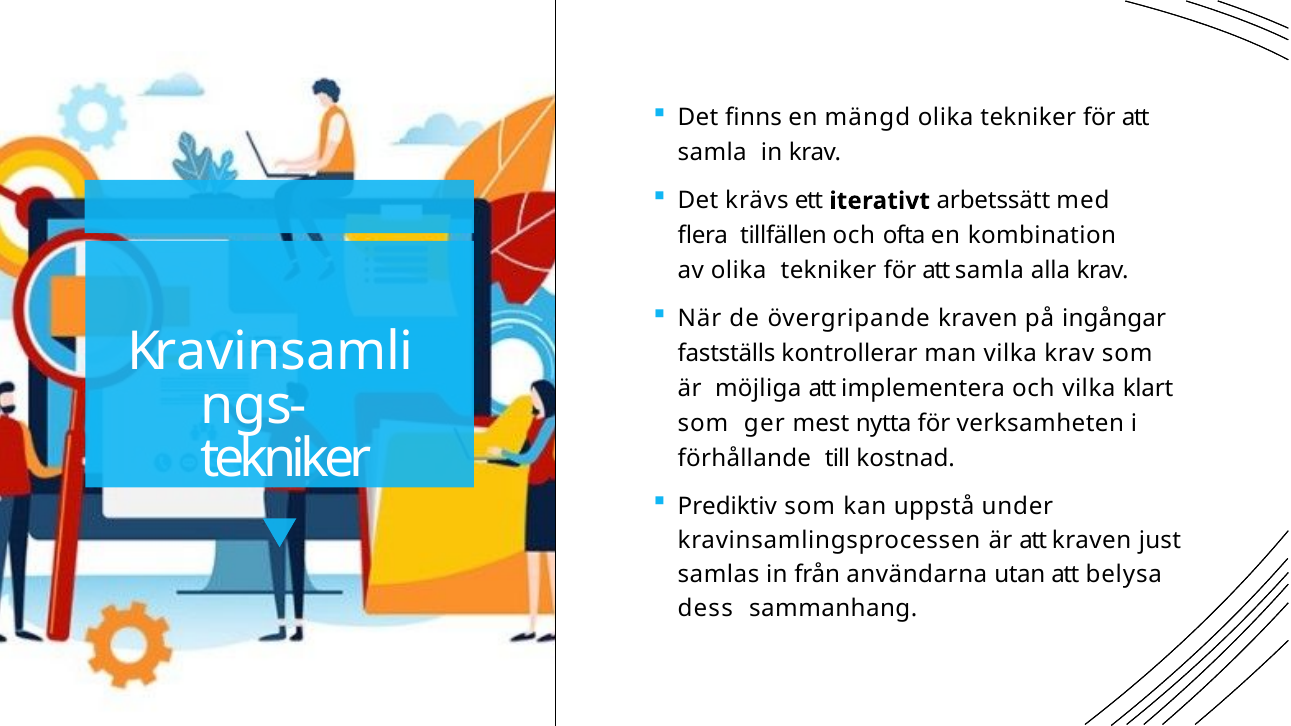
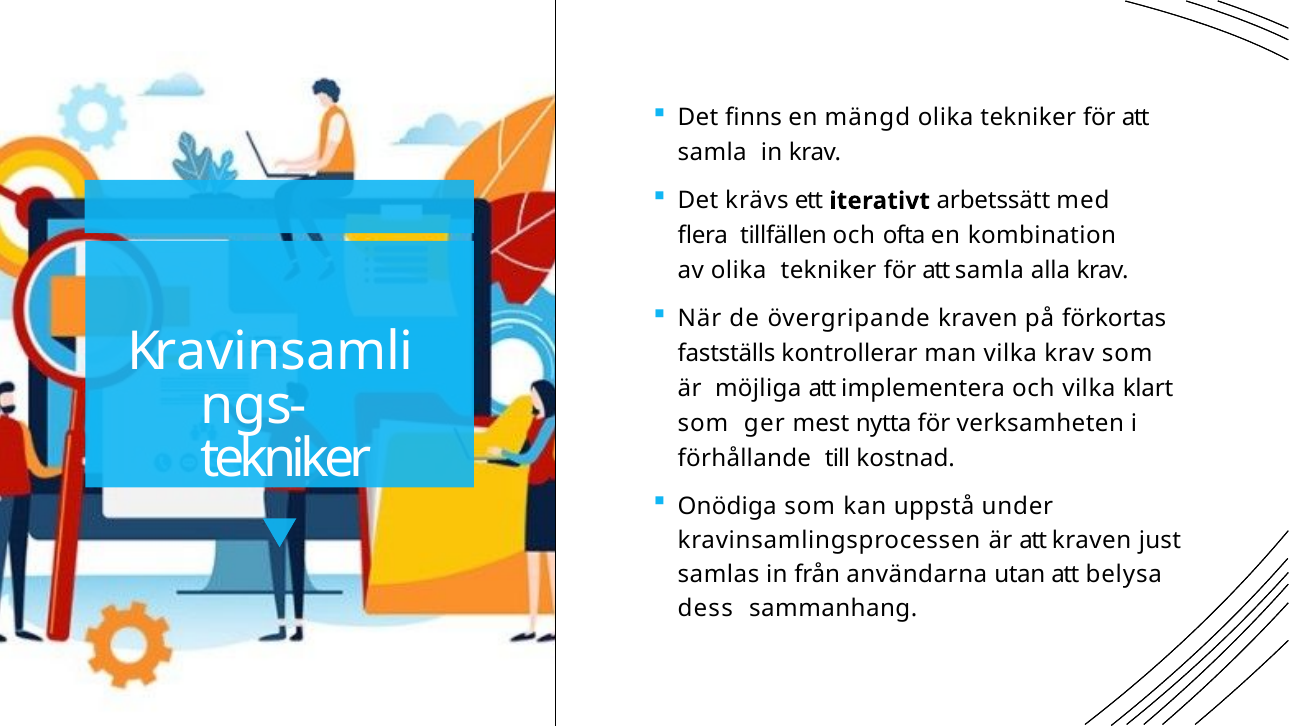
ingångar: ingångar -> förkortas
Prediktiv: Prediktiv -> Onödiga
